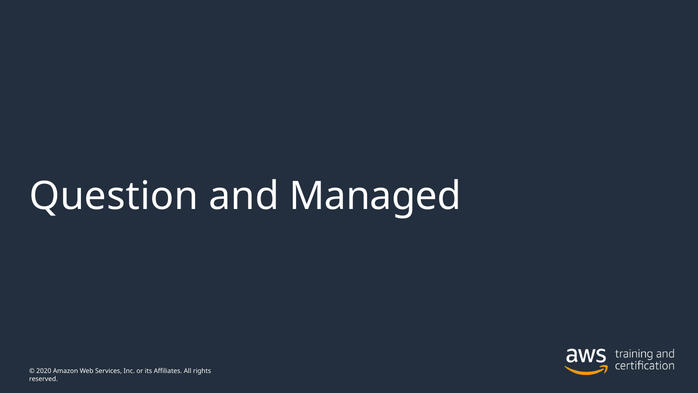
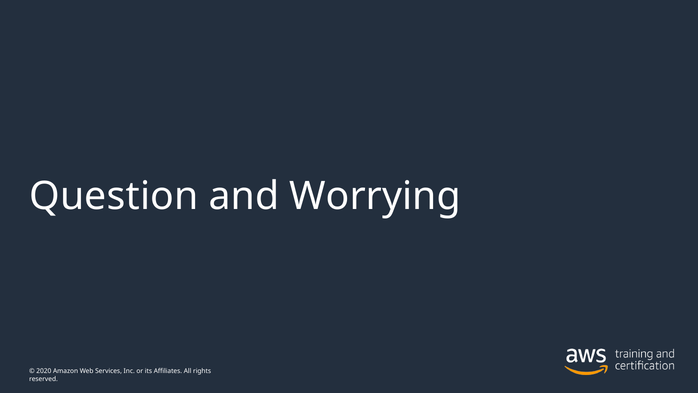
Managed: Managed -> Worrying
